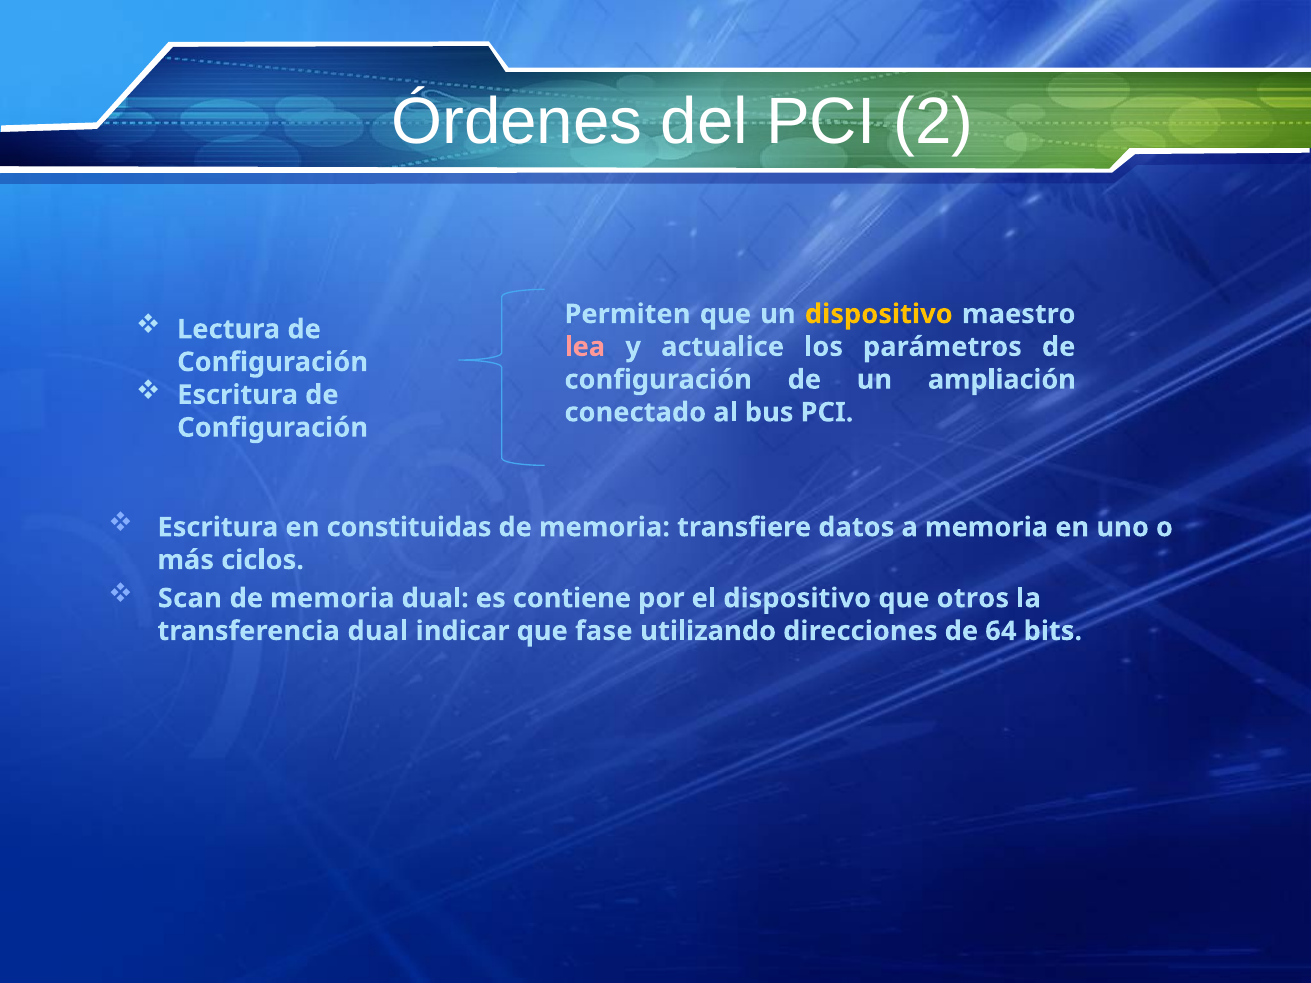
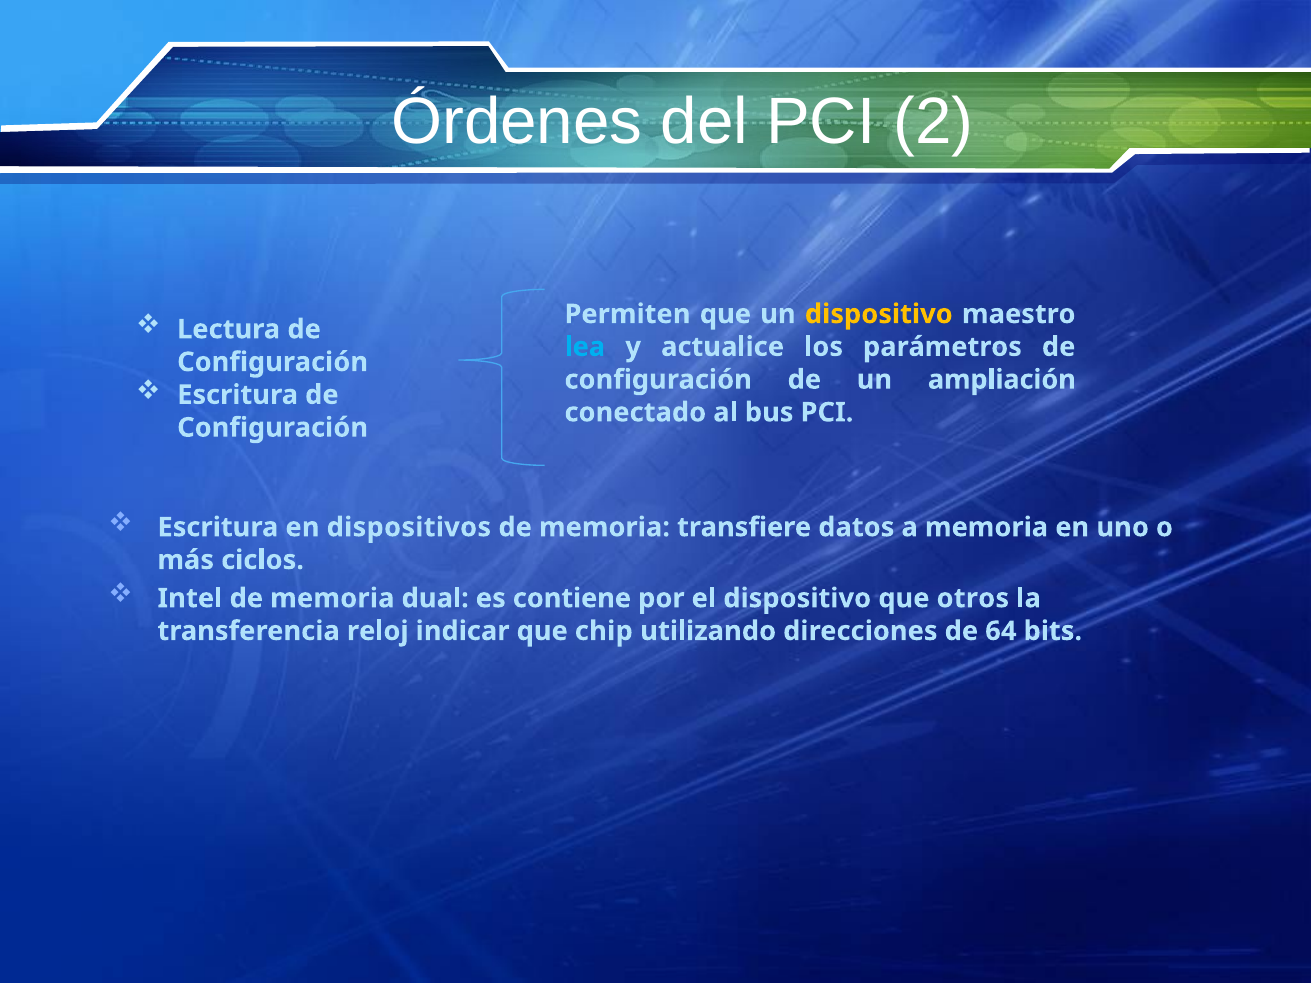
lea colour: pink -> light blue
constituidas: constituidas -> dispositivos
Scan: Scan -> Intel
transferencia dual: dual -> reloj
fase: fase -> chip
